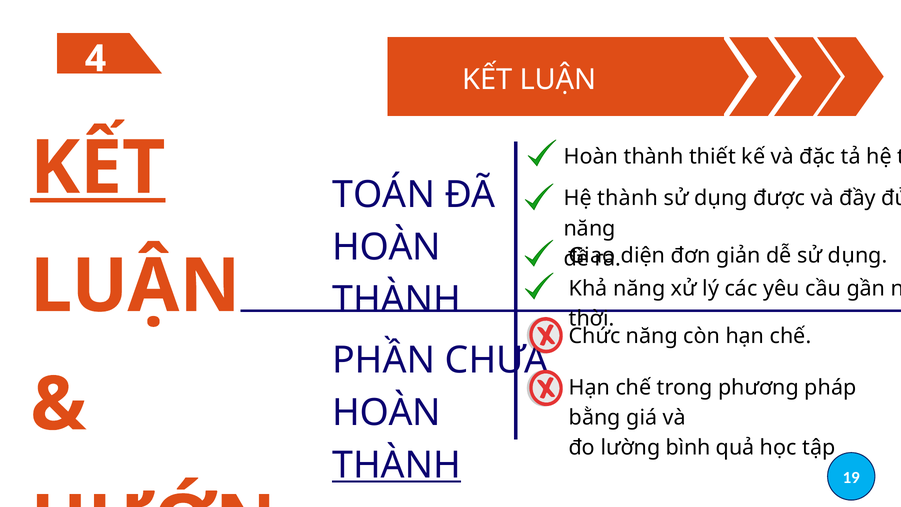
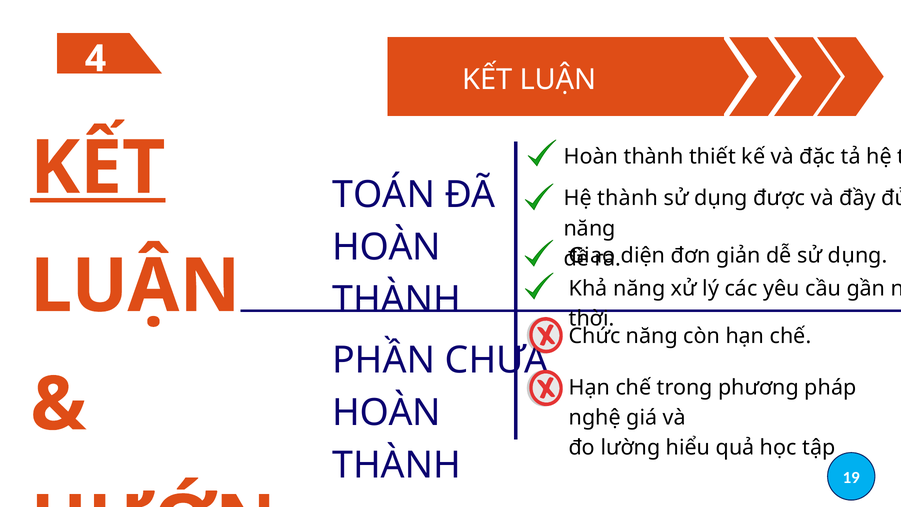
bằng: bằng -> nghệ
bình: bình -> hiểu
THÀNH at (397, 465) underline: present -> none
